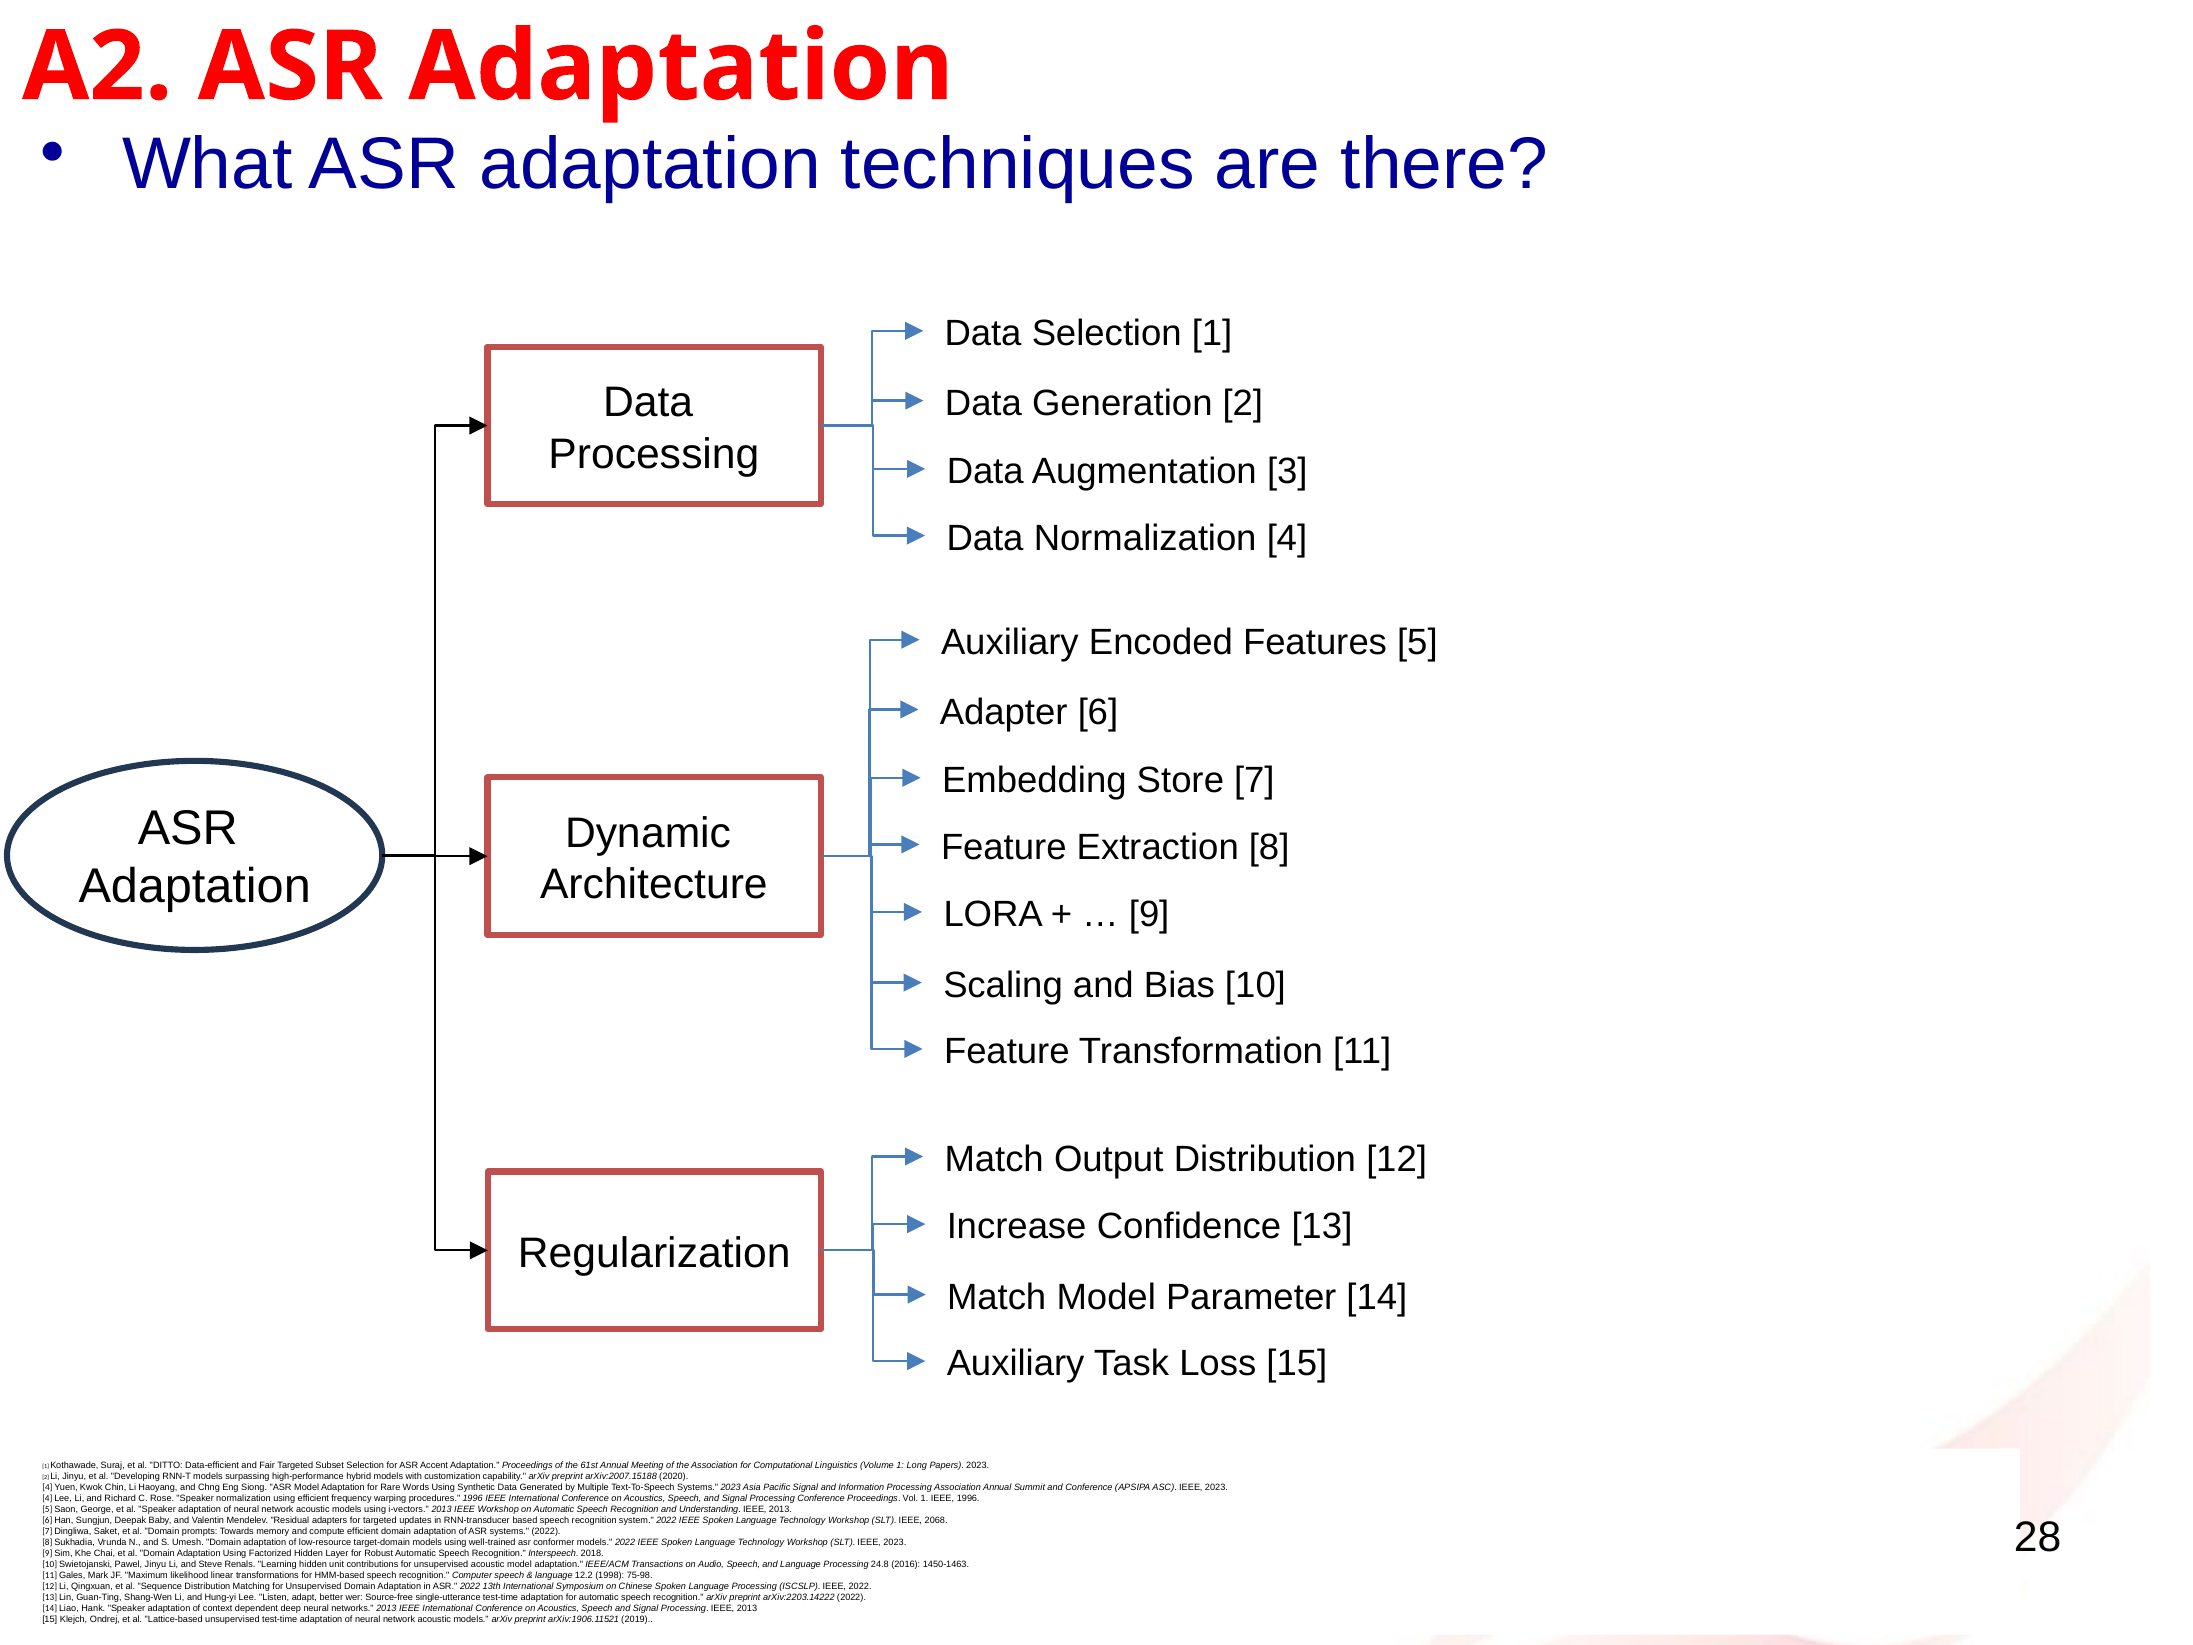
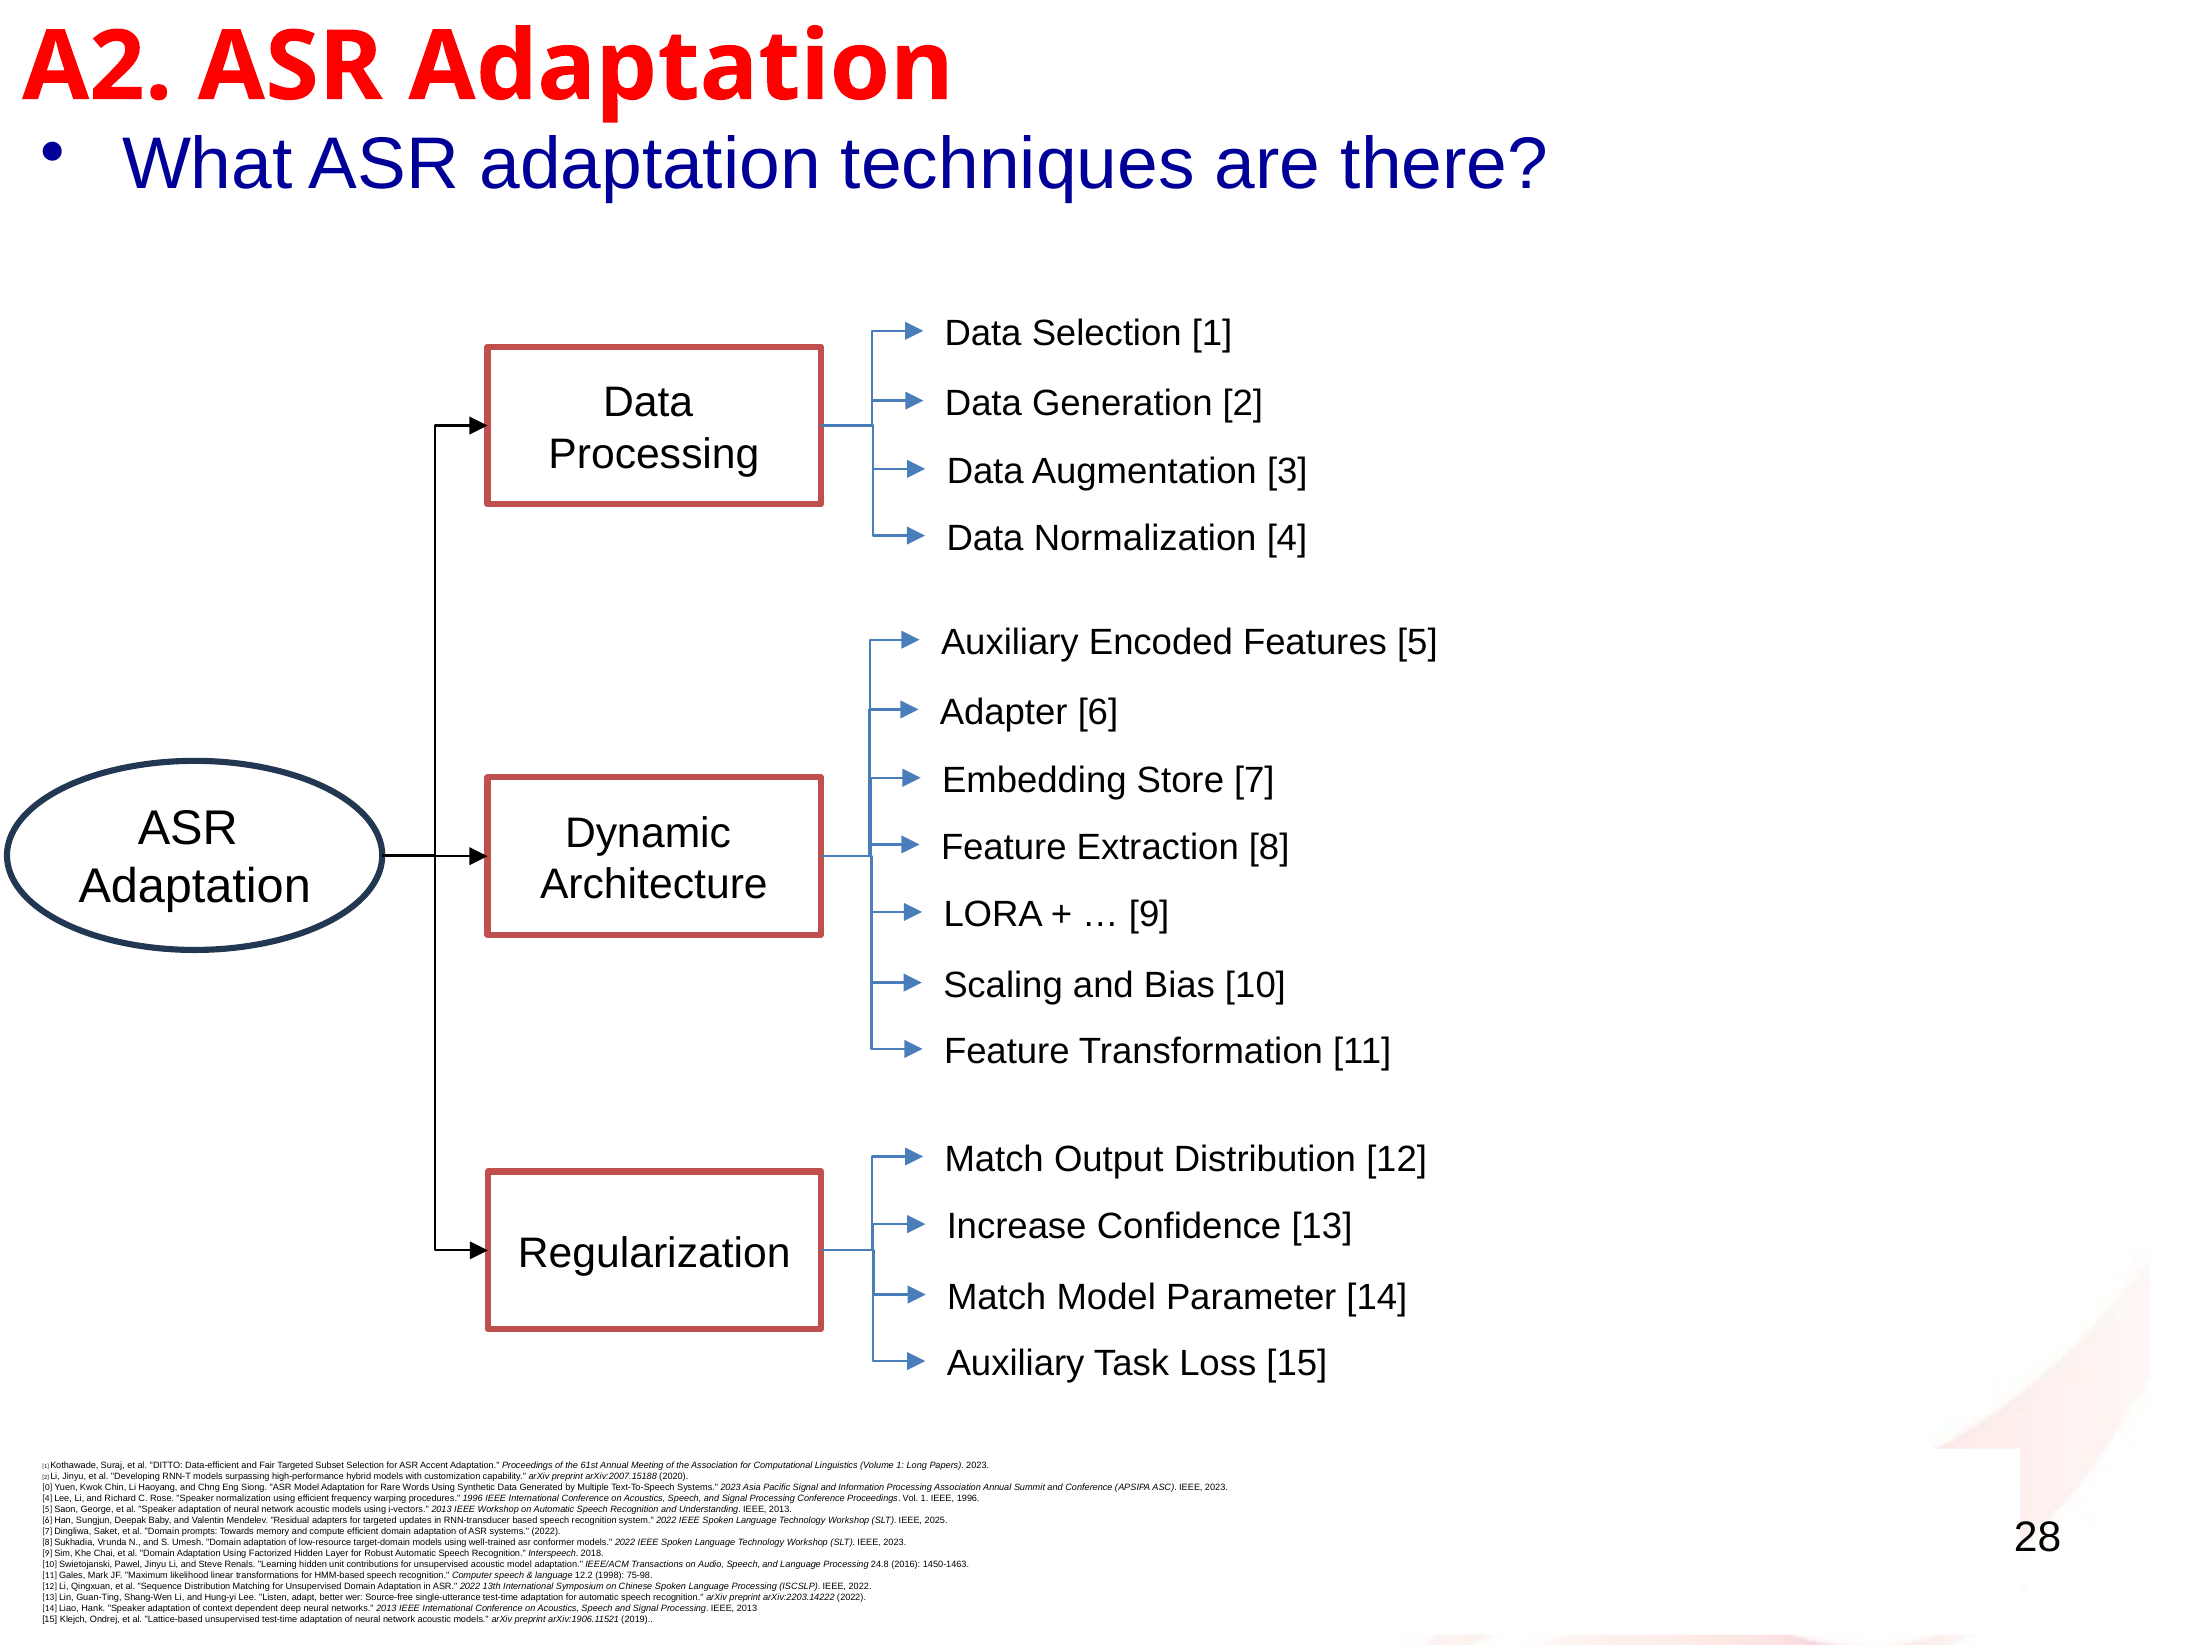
4 at (47, 1487): 4 -> 0
2068: 2068 -> 2025
